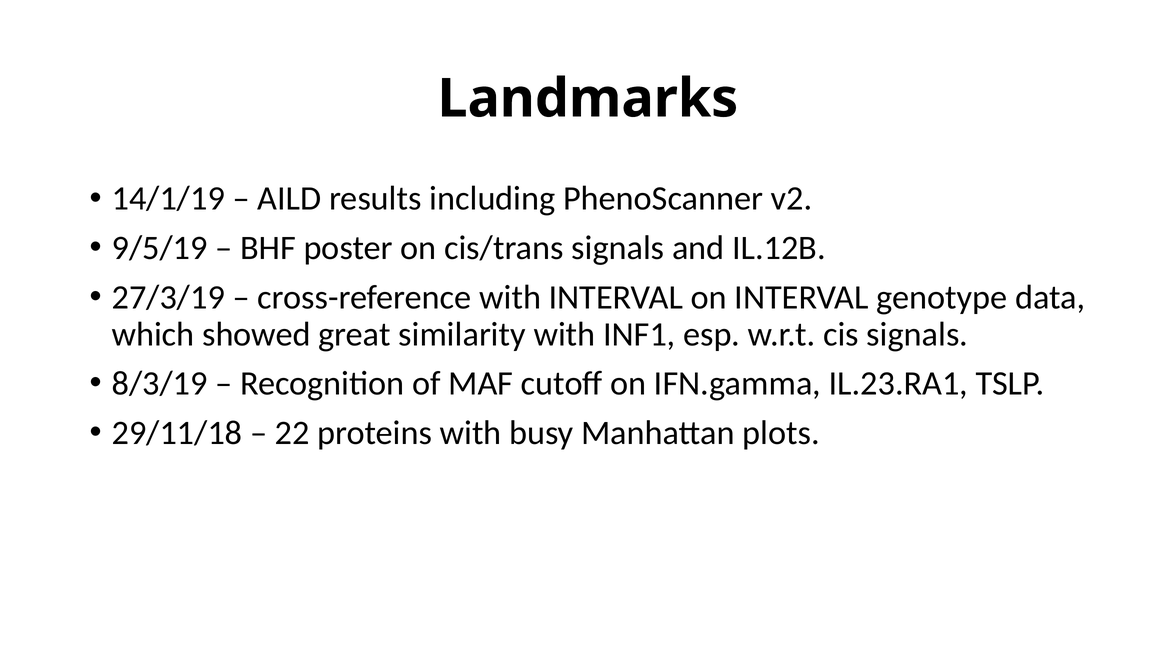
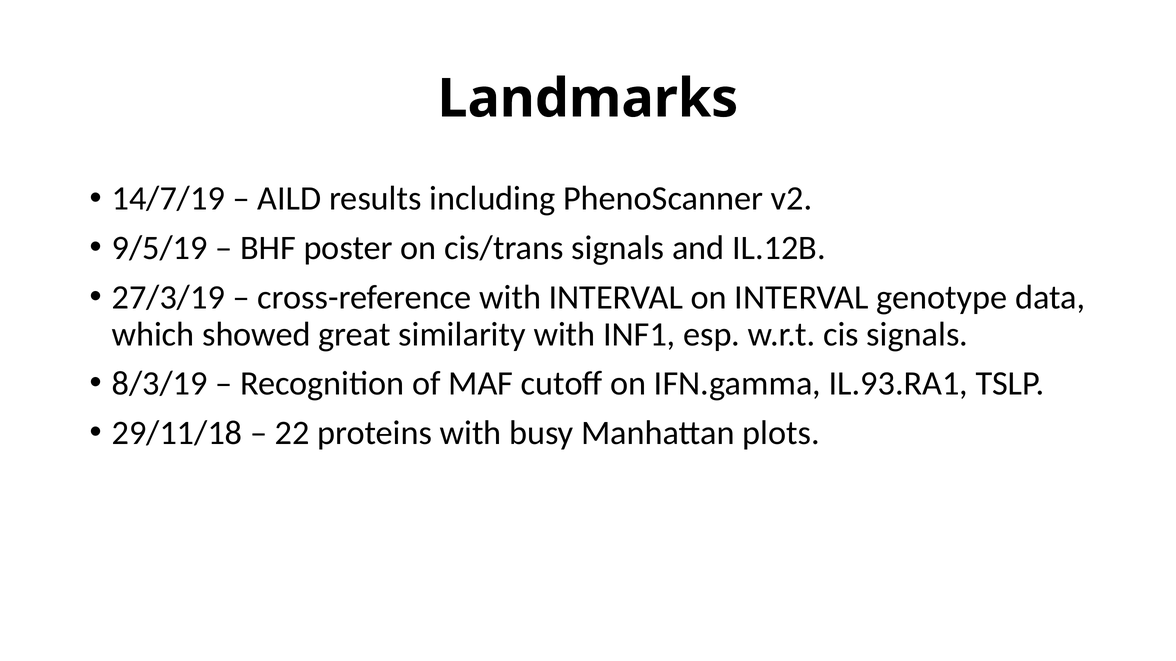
14/1/19: 14/1/19 -> 14/7/19
IL.23.RA1: IL.23.RA1 -> IL.93.RA1
